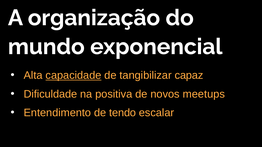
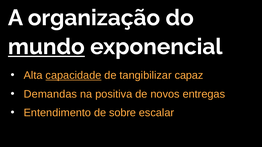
mundo underline: none -> present
Dificuldade: Dificuldade -> Demandas
meetups: meetups -> entregas
tendo: tendo -> sobre
